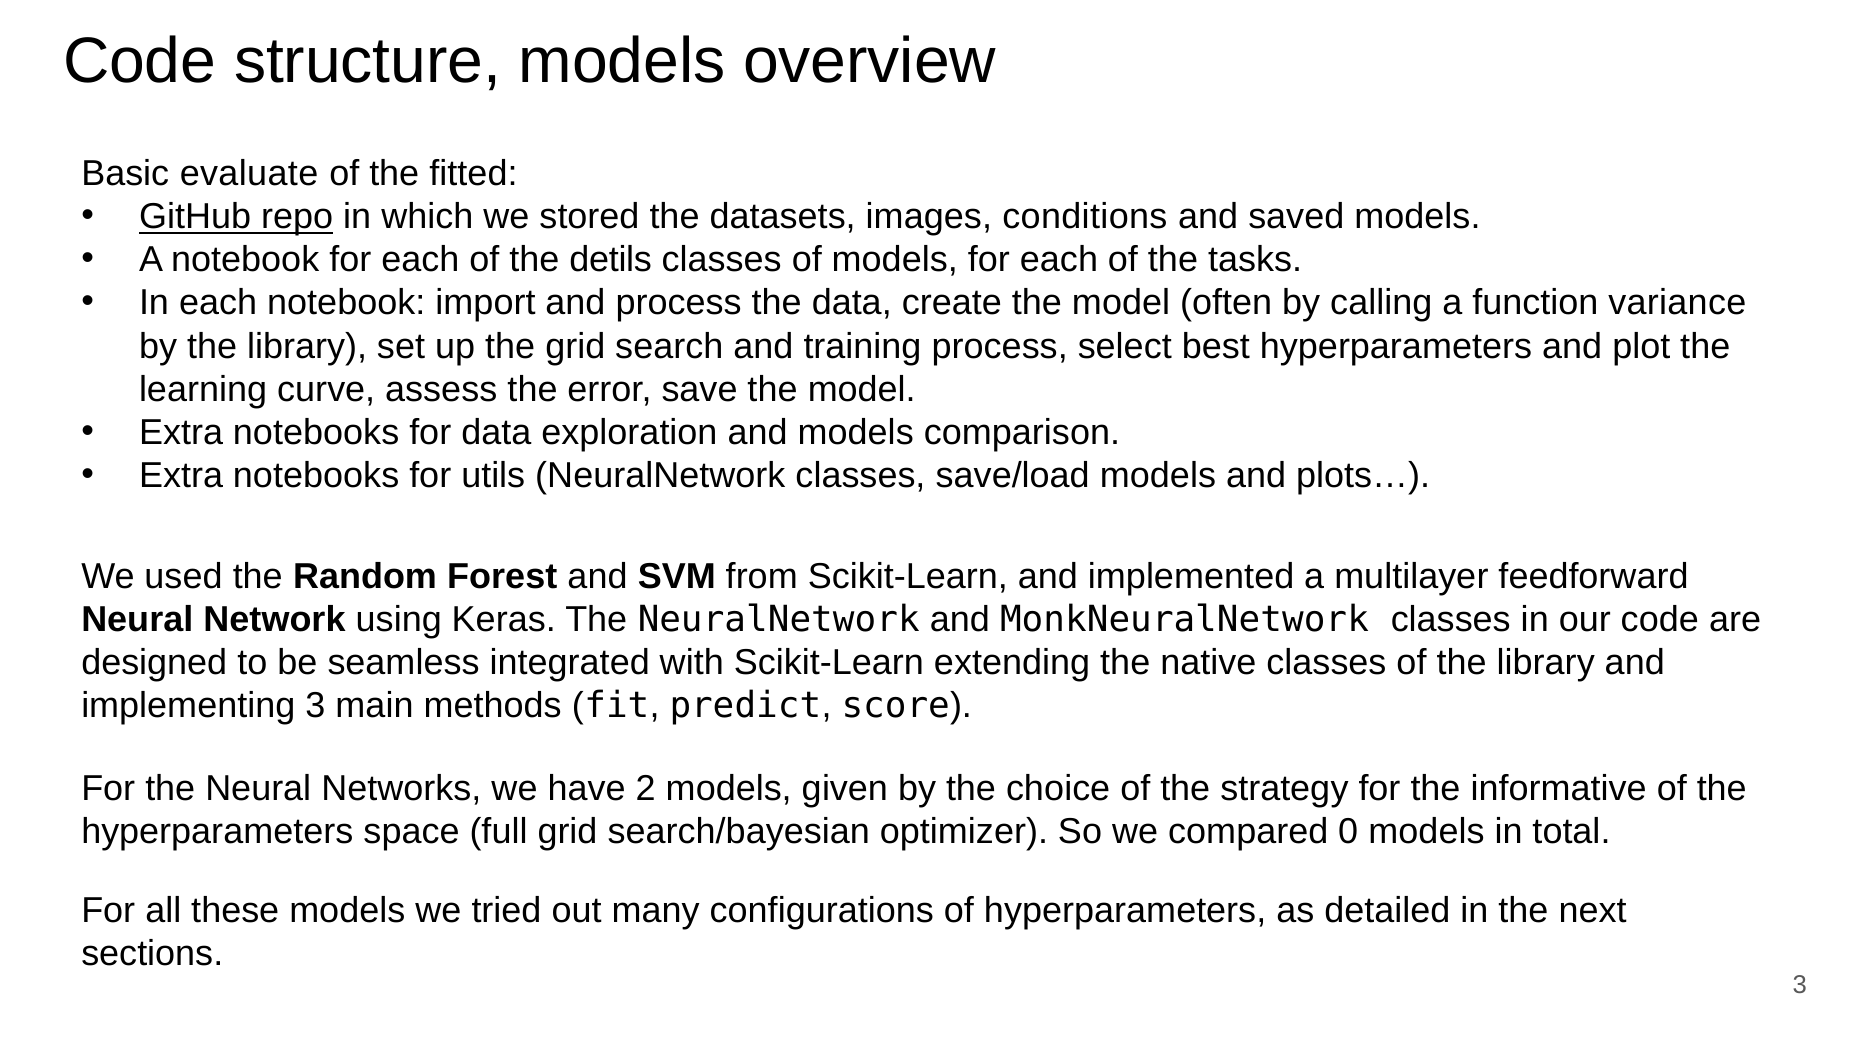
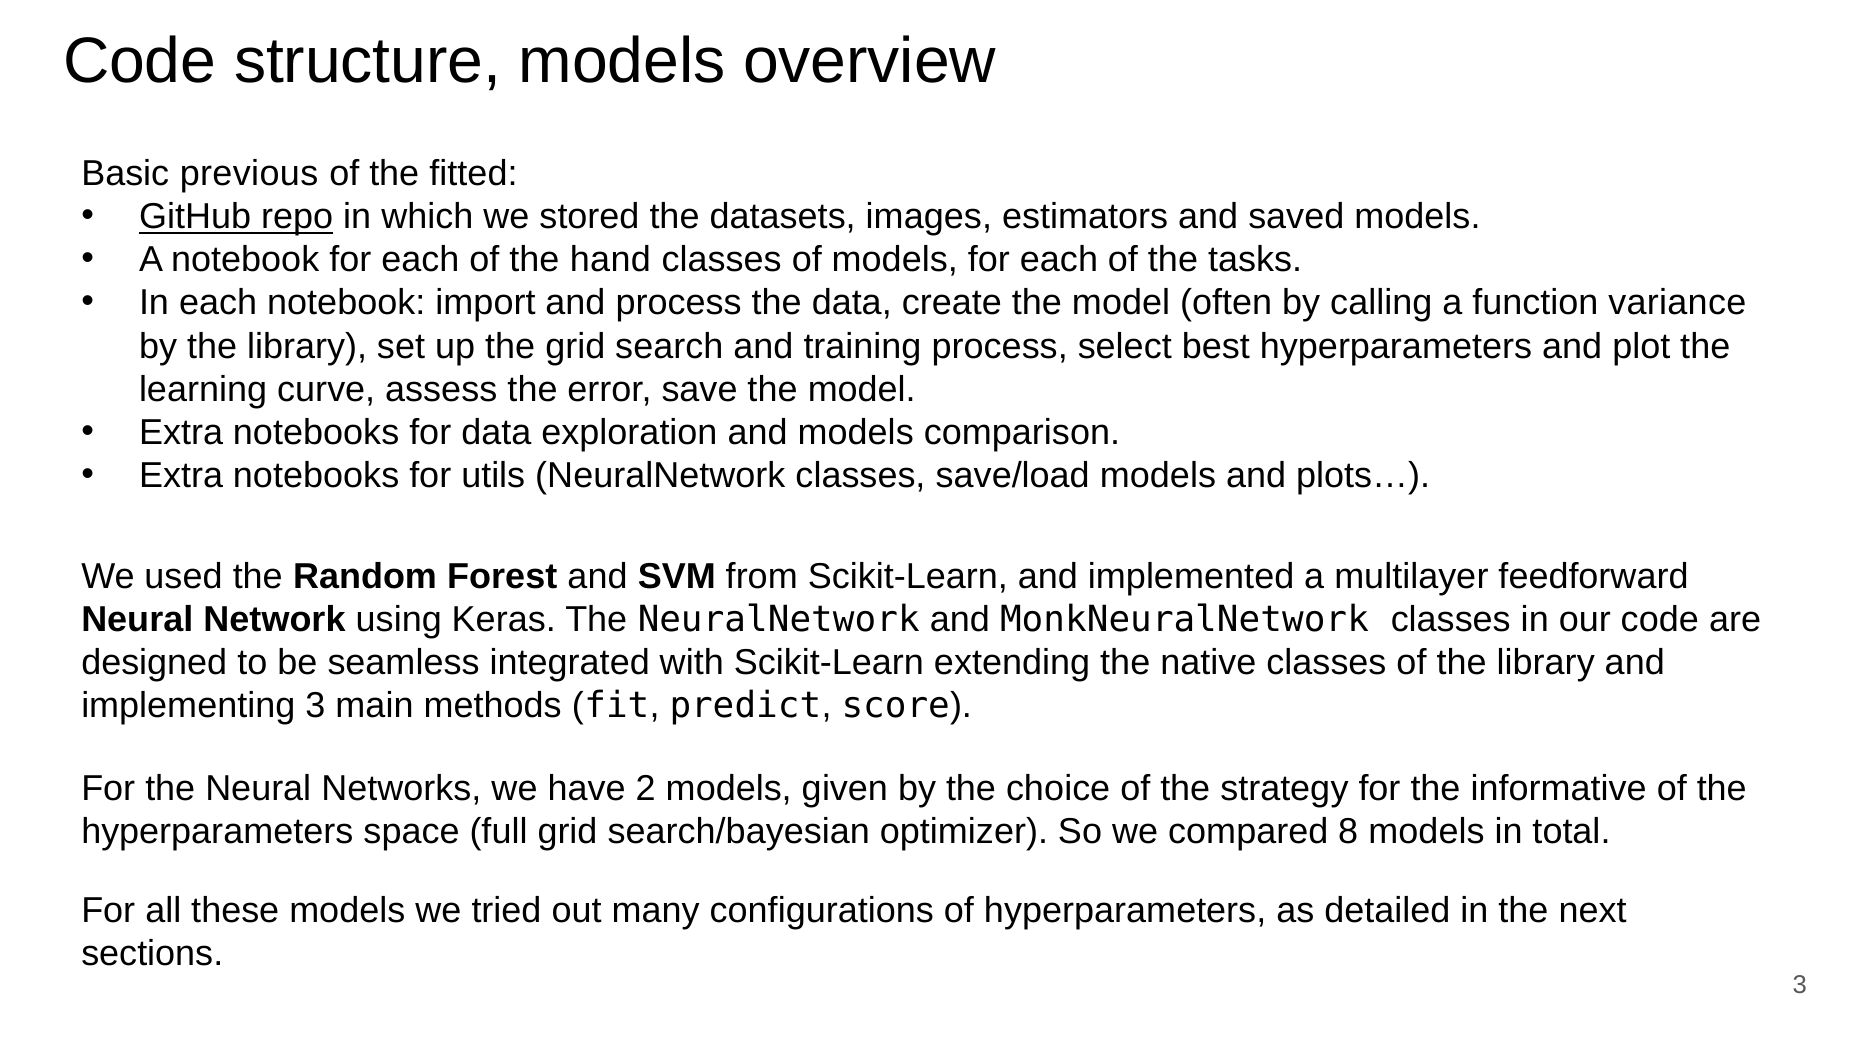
evaluate: evaluate -> previous
conditions: conditions -> estimators
detils: detils -> hand
0: 0 -> 8
